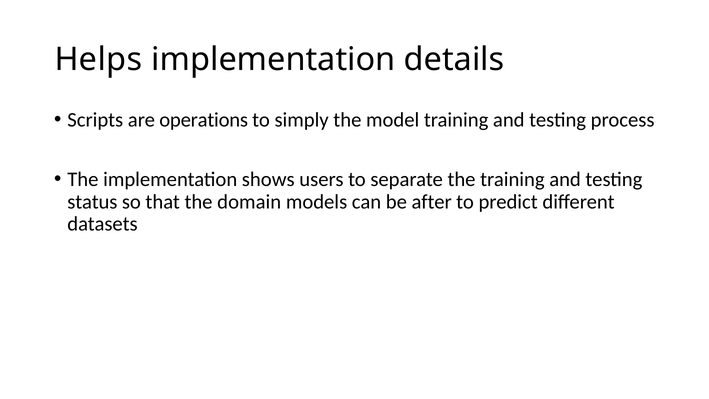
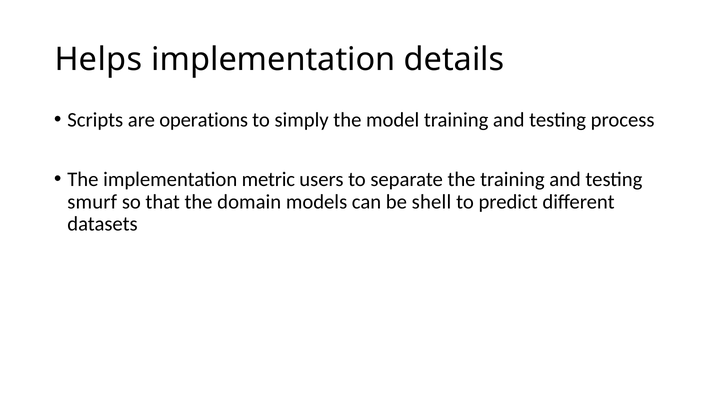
shows: shows -> metric
status: status -> smurf
after: after -> shell
